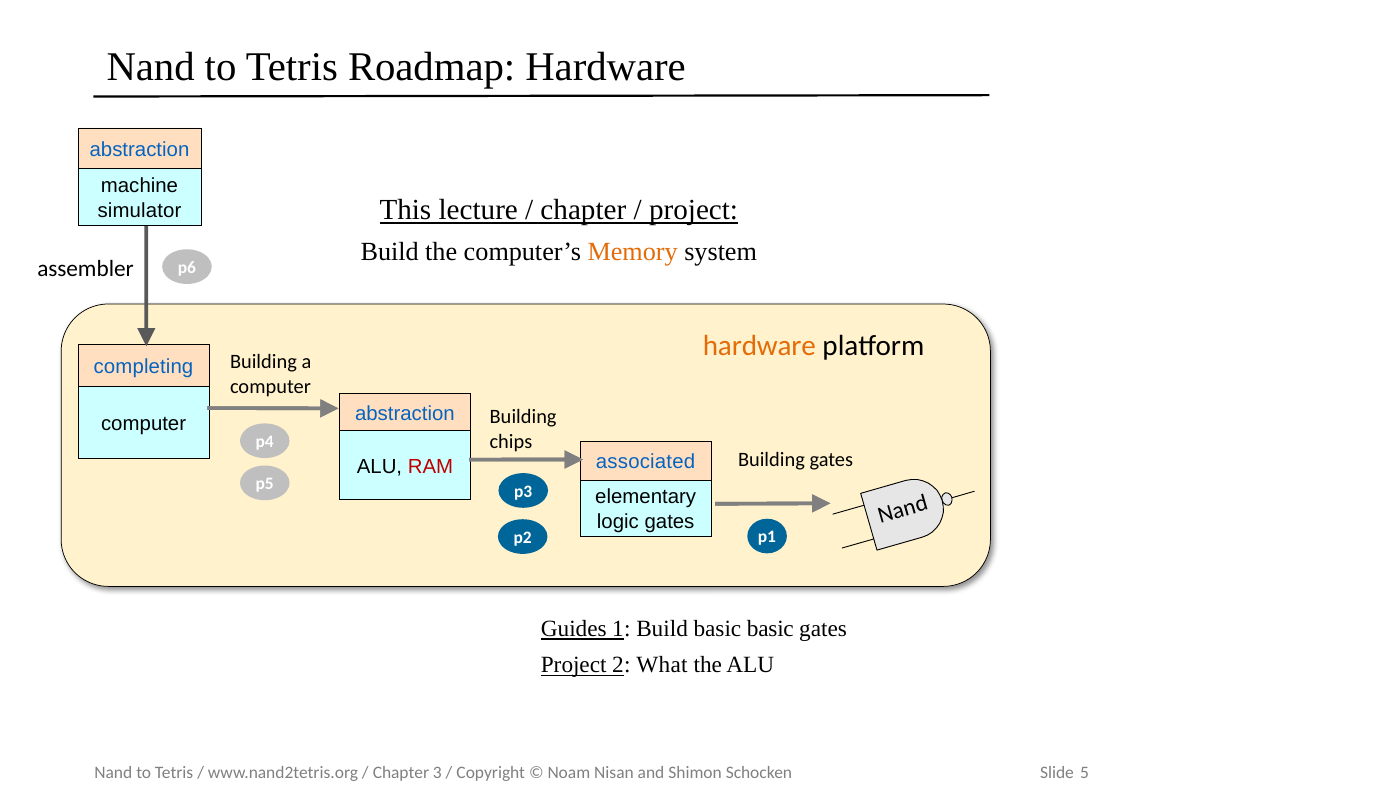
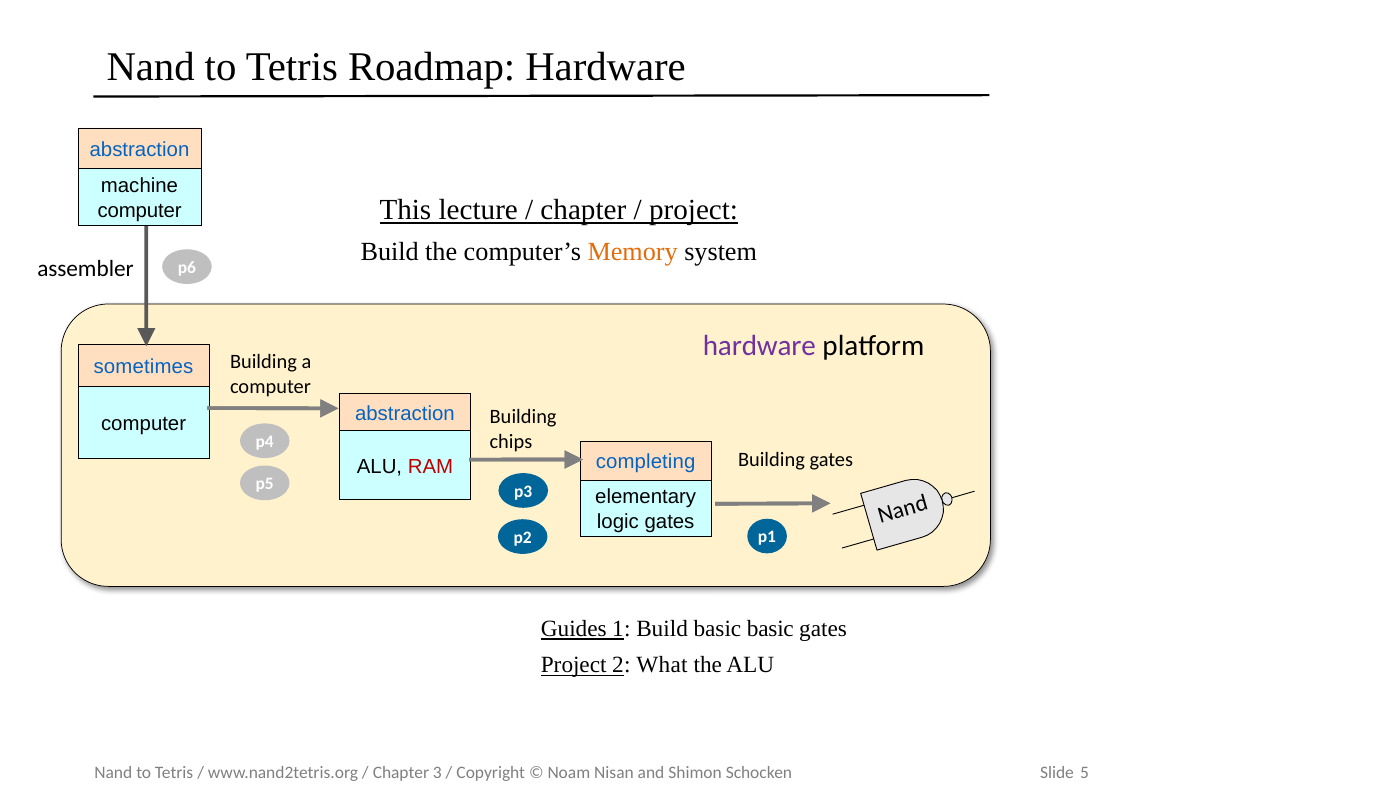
simulator at (139, 210): simulator -> computer
hardware at (759, 346) colour: orange -> purple
completing: completing -> sometimes
associated: associated -> completing
